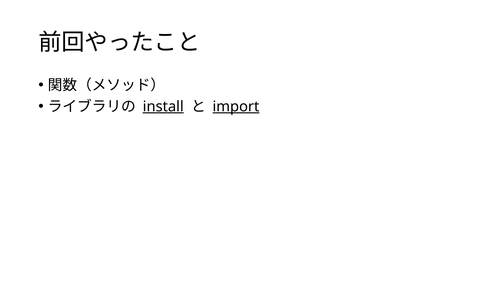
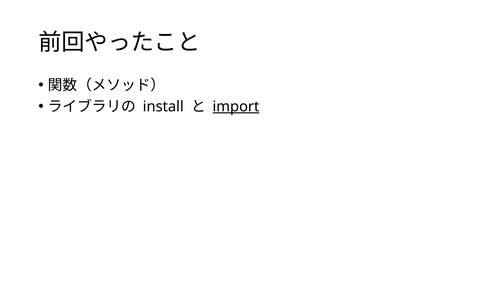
install underline: present -> none
